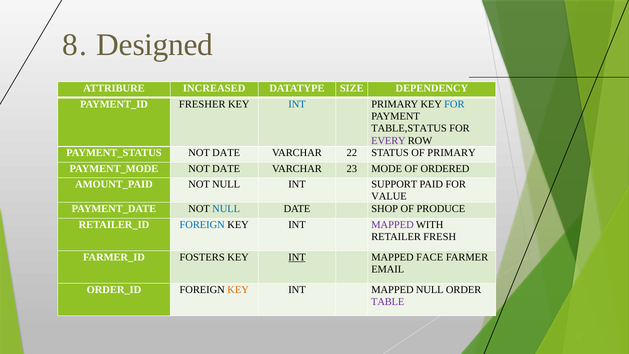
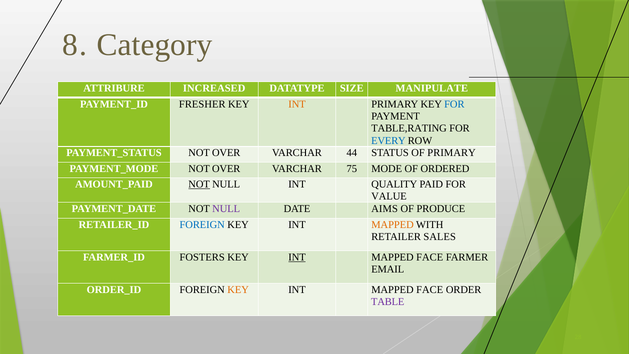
Designed: Designed -> Category
DEPENDENCY: DEPENDENCY -> MANIPULATE
INT at (297, 104) colour: blue -> orange
TABLE,STATUS: TABLE,STATUS -> TABLE,RATING
EVERY colour: purple -> blue
DATE at (226, 153): DATE -> OVER
22: 22 -> 44
DATE at (226, 169): DATE -> OVER
23: 23 -> 75
NOT at (199, 184) underline: none -> present
SUPPORT: SUPPORT -> QUALITY
NULL at (226, 209) colour: blue -> purple
SHOP: SHOP -> AIMS
MAPPED at (392, 225) colour: purple -> orange
FRESH: FRESH -> SALES
NULL at (430, 289): NULL -> FACE
